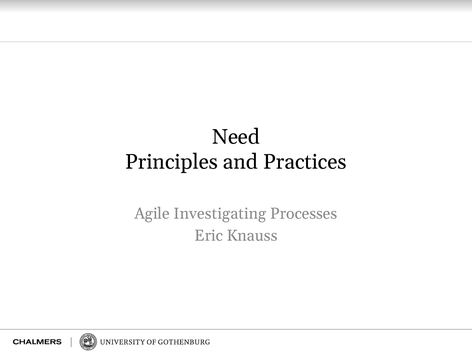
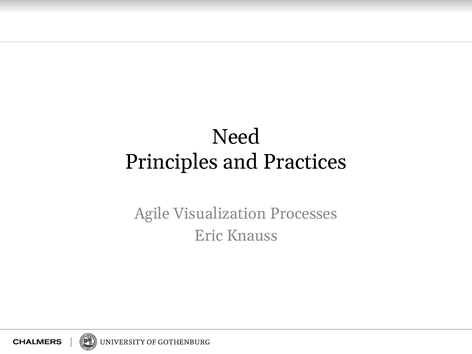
Investigating: Investigating -> Visualization
